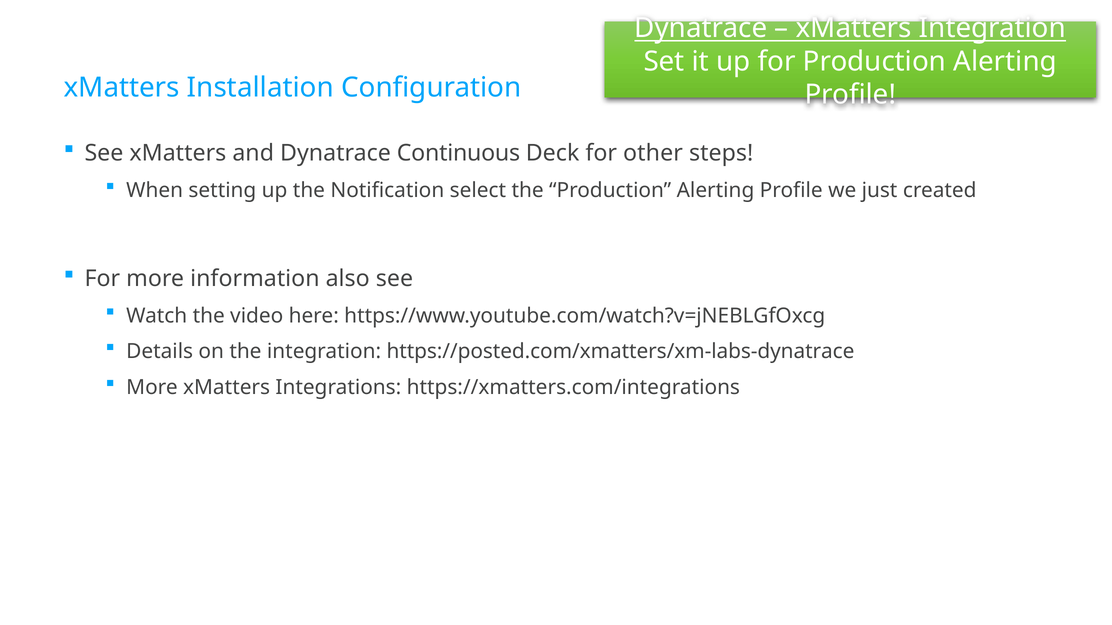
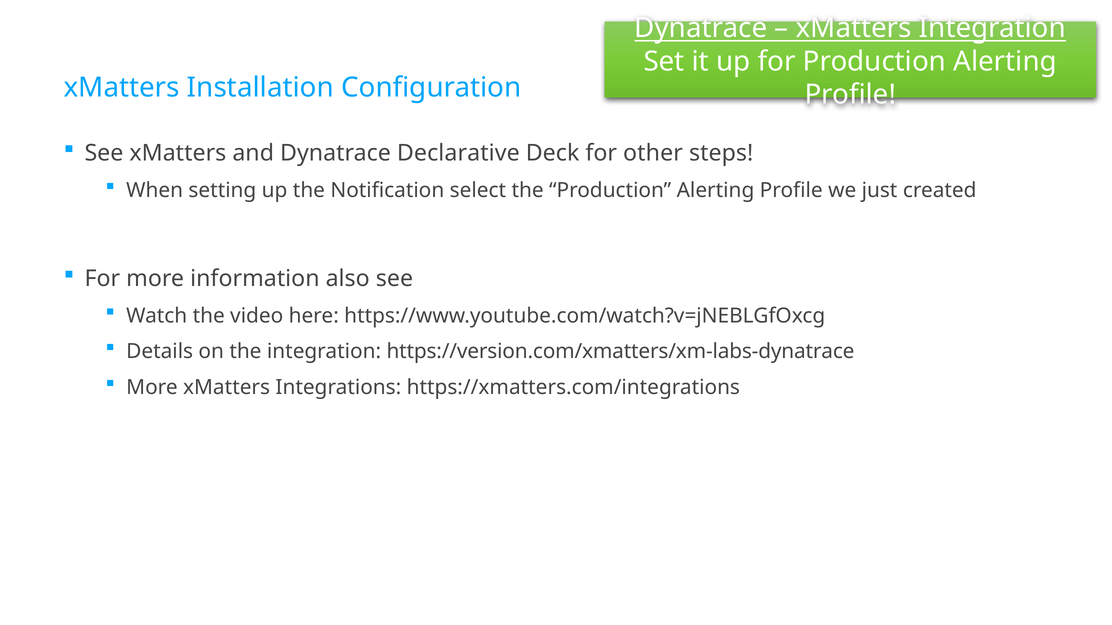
Continuous: Continuous -> Declarative
https://posted.com/xmatters/xm-labs-dynatrace: https://posted.com/xmatters/xm-labs-dynatrace -> https://version.com/xmatters/xm-labs-dynatrace
